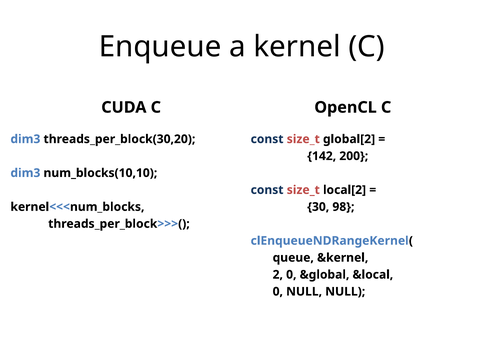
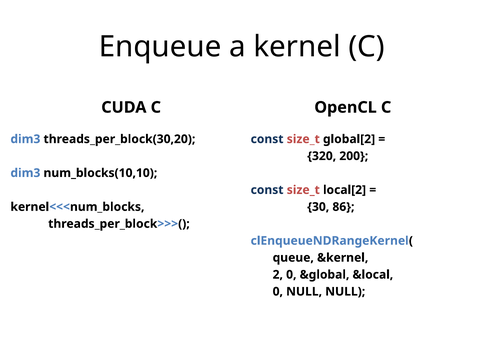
142: 142 -> 320
98: 98 -> 86
